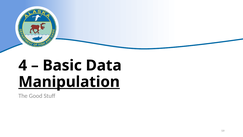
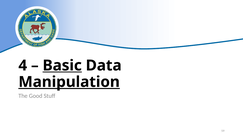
Basic underline: none -> present
